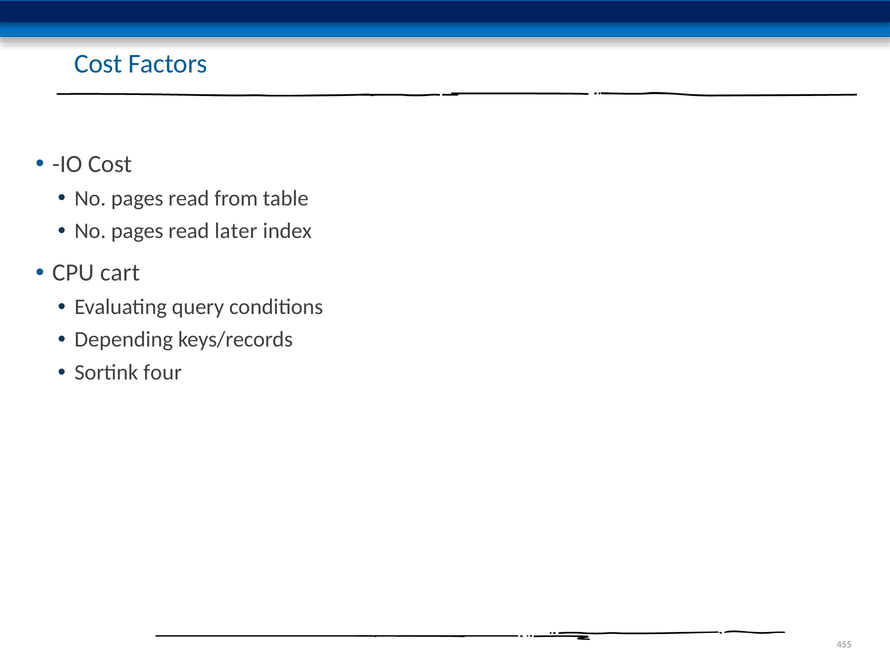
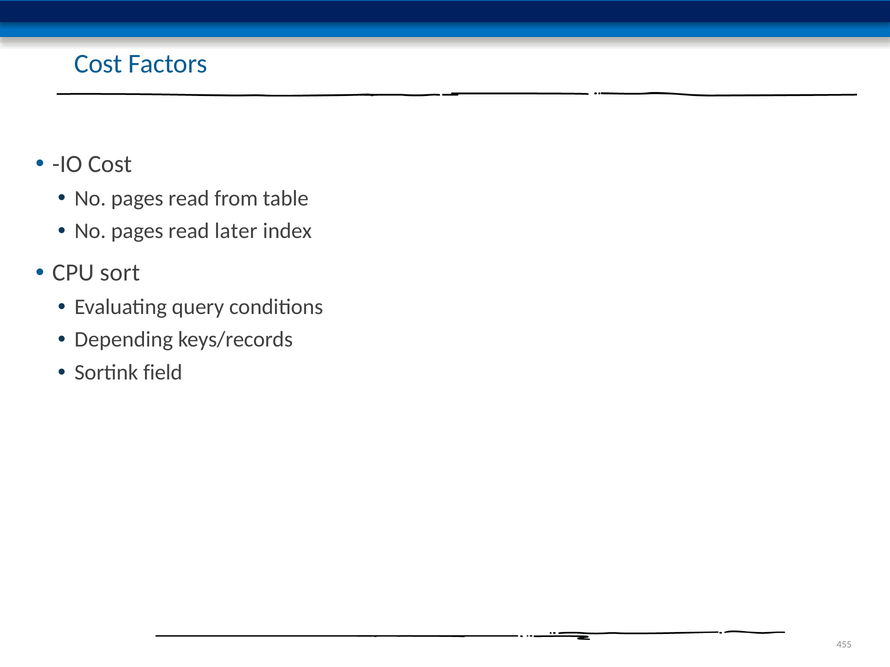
cart: cart -> sort
four: four -> field
